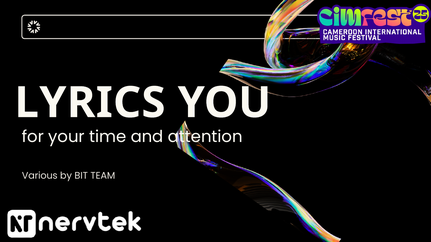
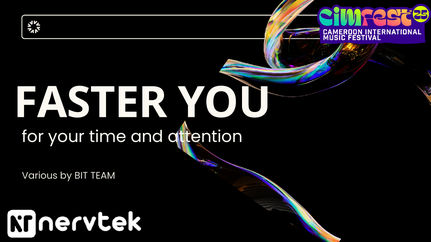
LYRICS: LYRICS -> FASTER
